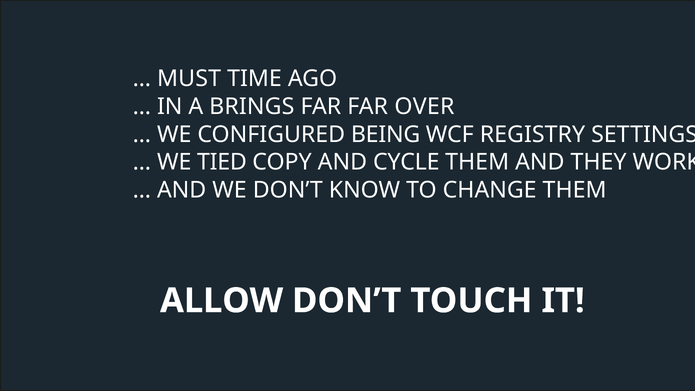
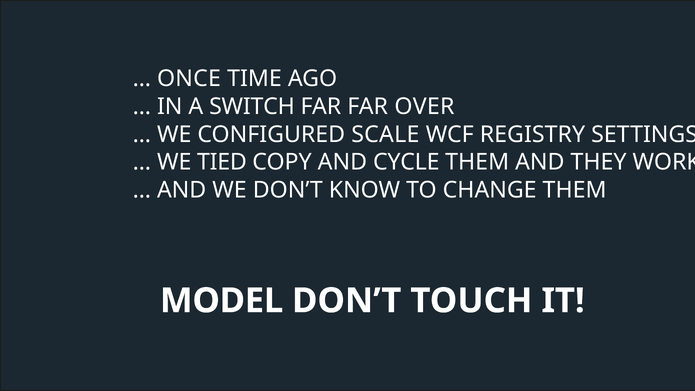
MUST: MUST -> ONCE
BRINGS: BRINGS -> SWITCH
BEING: BEING -> SCALE
ALLOW: ALLOW -> MODEL
